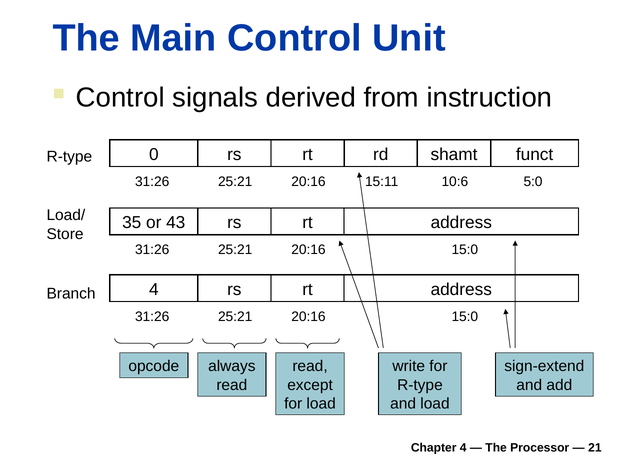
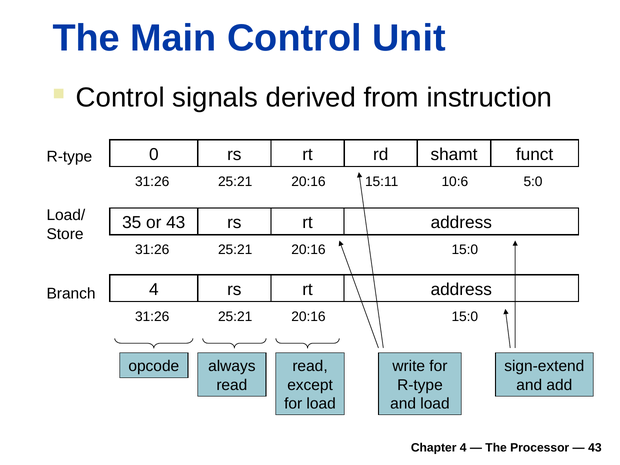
21 at (595, 448): 21 -> 43
